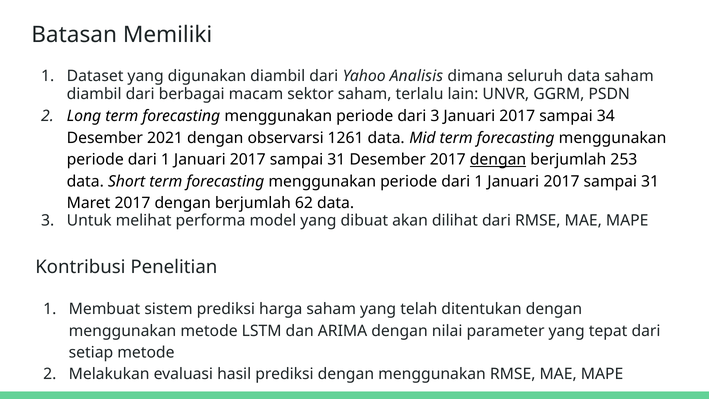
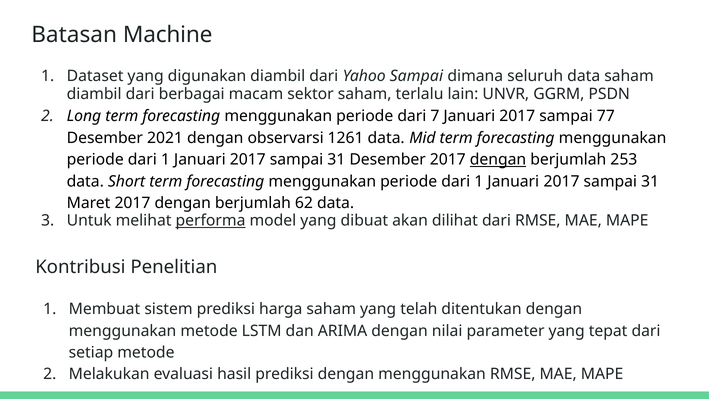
Memiliki: Memiliki -> Machine
Yahoo Analisis: Analisis -> Sampai
dari 3: 3 -> 7
34: 34 -> 77
performa underline: none -> present
